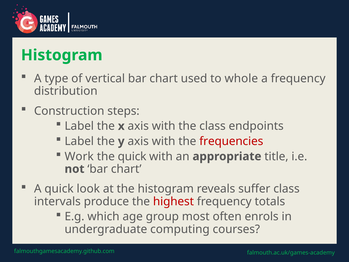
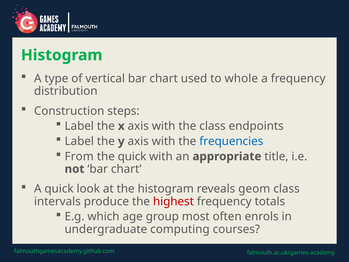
frequencies colour: red -> blue
Work: Work -> From
suffer: suffer -> geom
